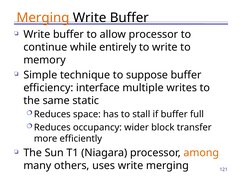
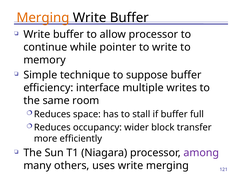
entirely: entirely -> pointer
static: static -> room
among colour: orange -> purple
